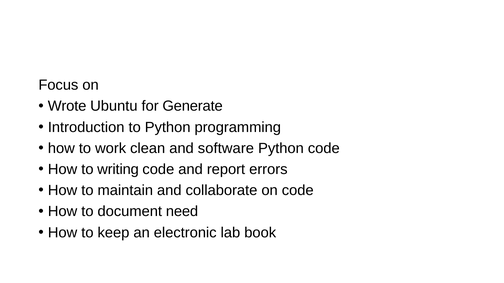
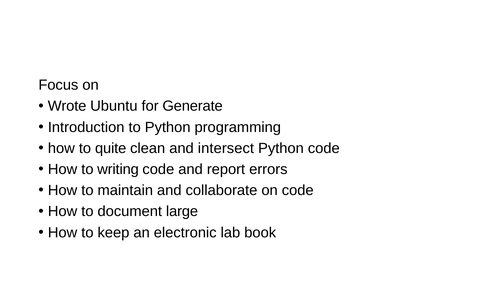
work: work -> quite
software: software -> intersect
need: need -> large
